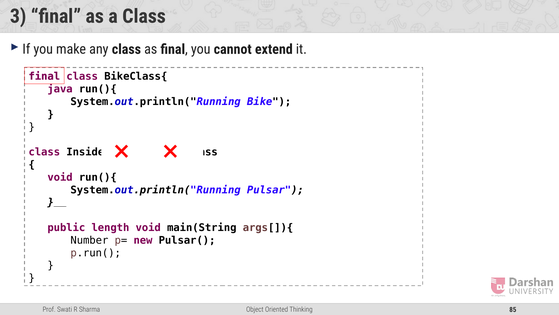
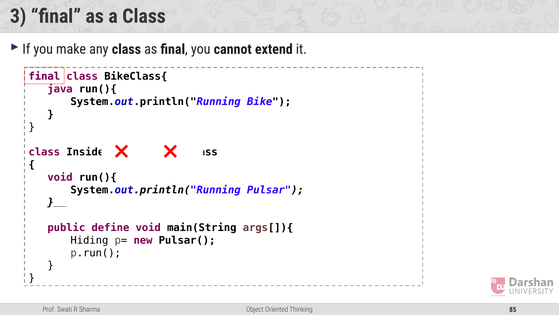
length: length -> define
Number: Number -> Hiding
